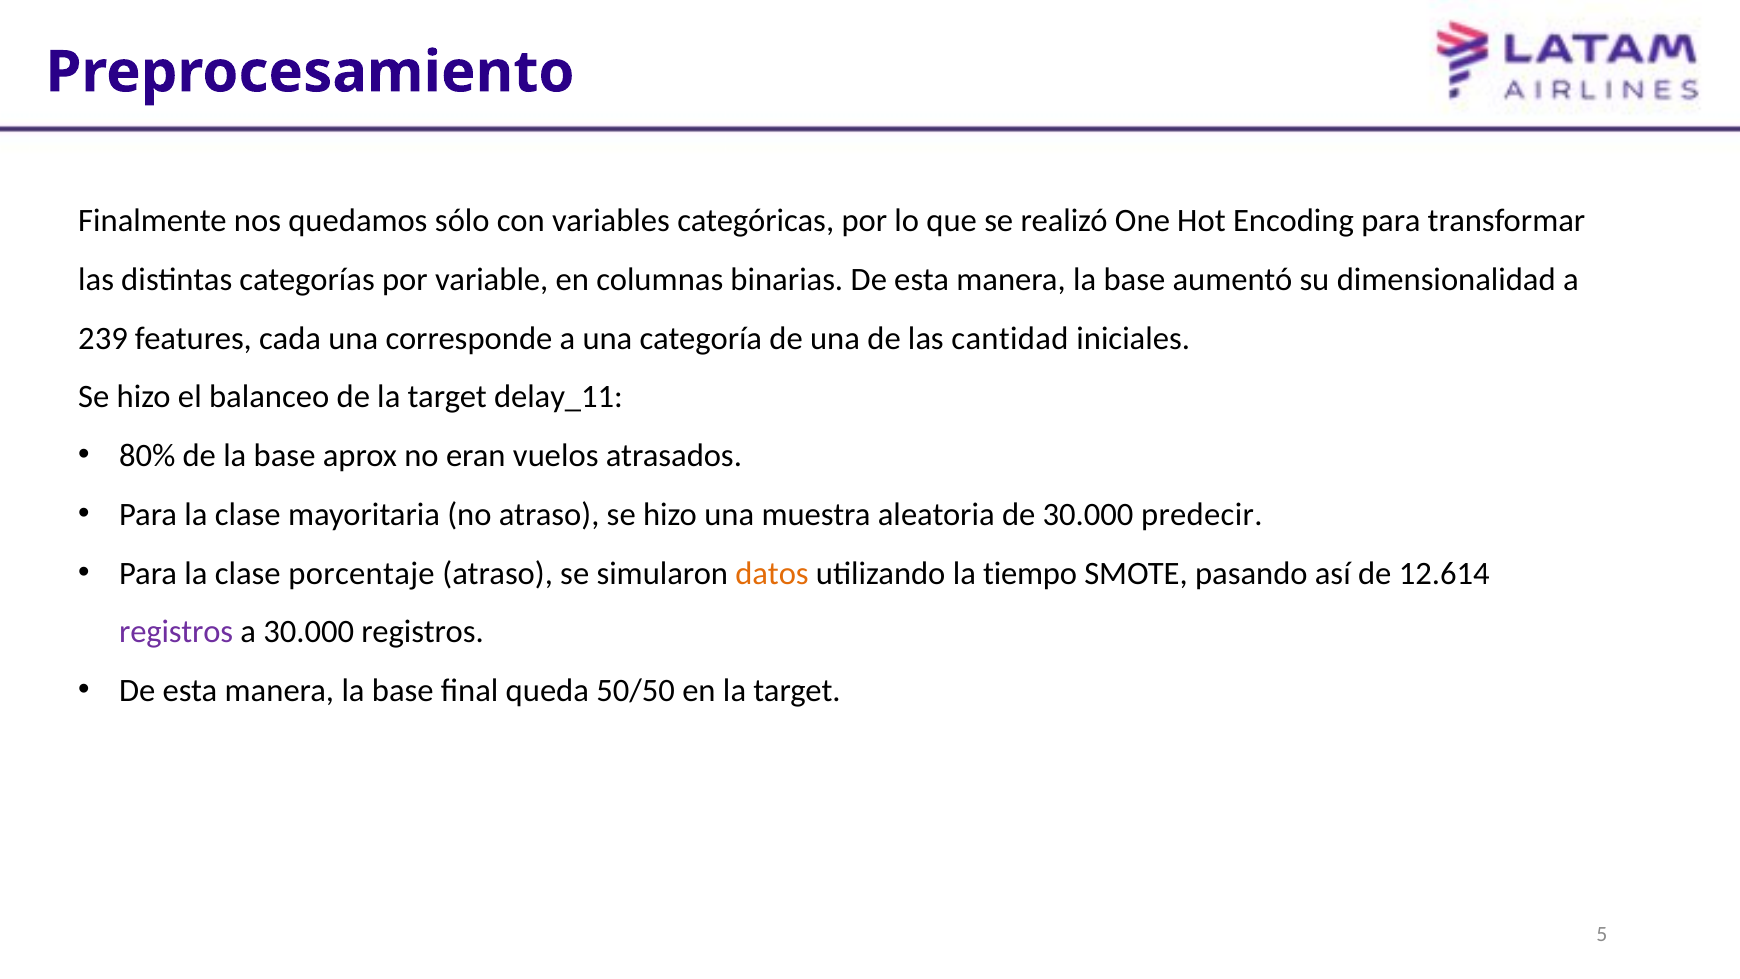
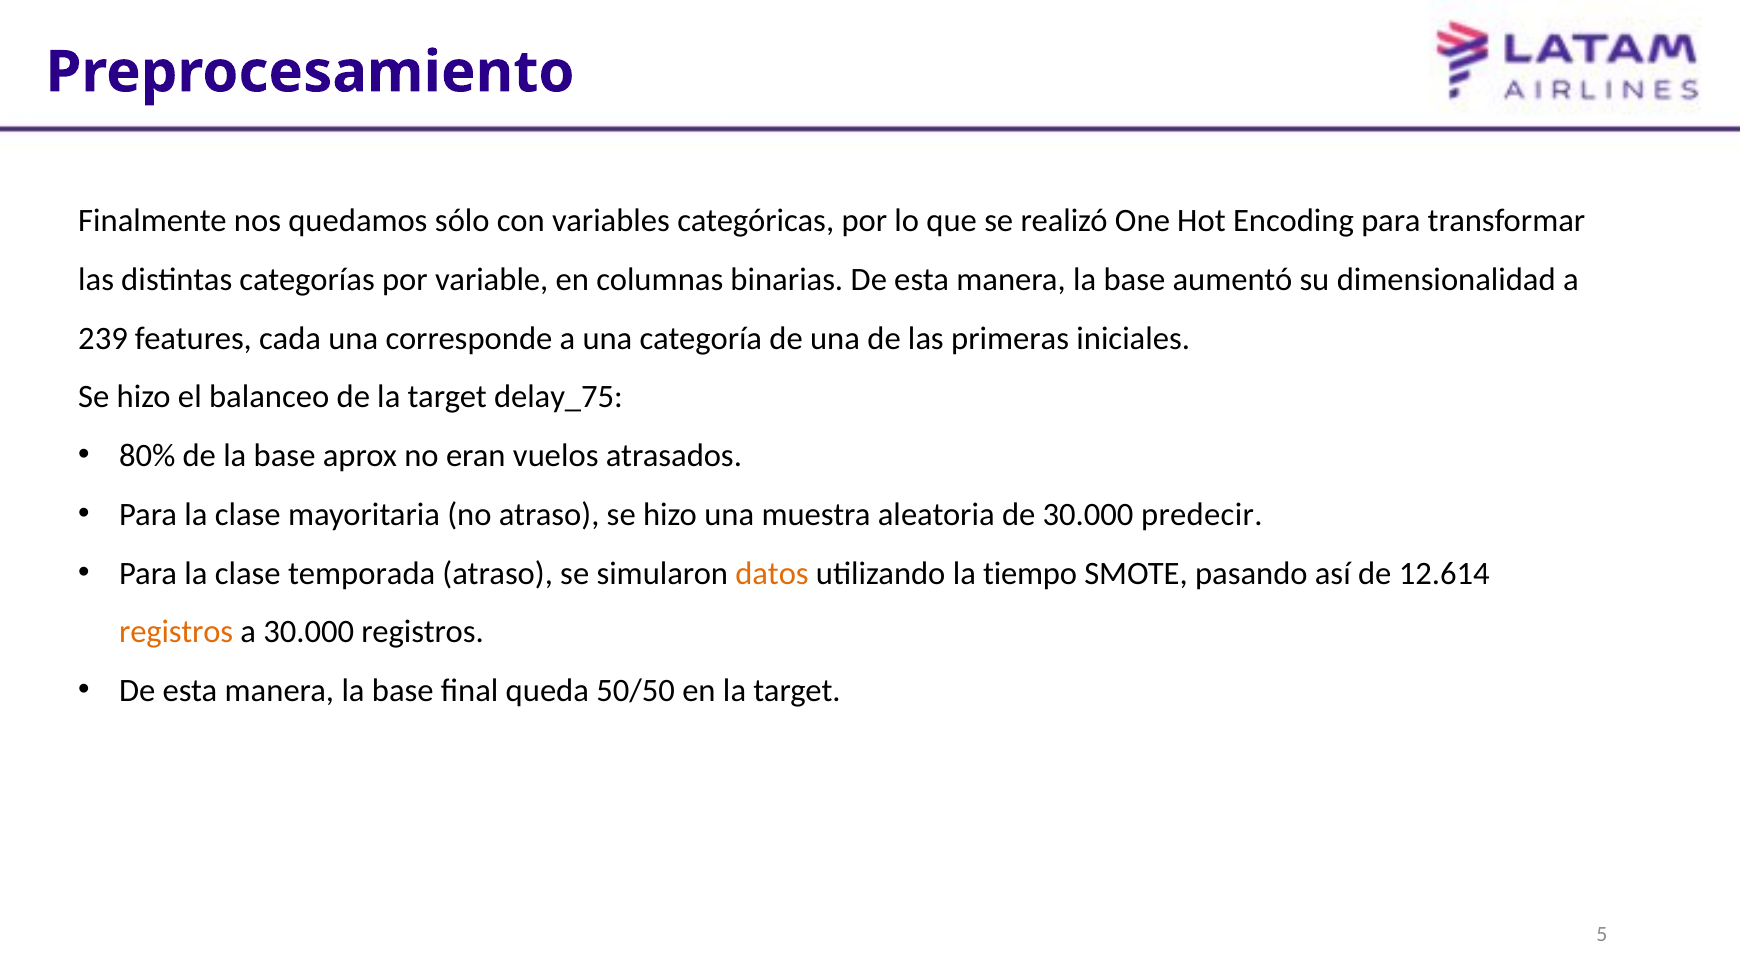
cantidad: cantidad -> primeras
delay_11: delay_11 -> delay_75
porcentaje: porcentaje -> temporada
registros at (176, 632) colour: purple -> orange
